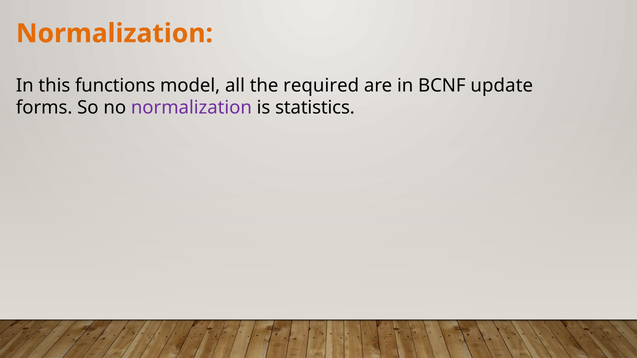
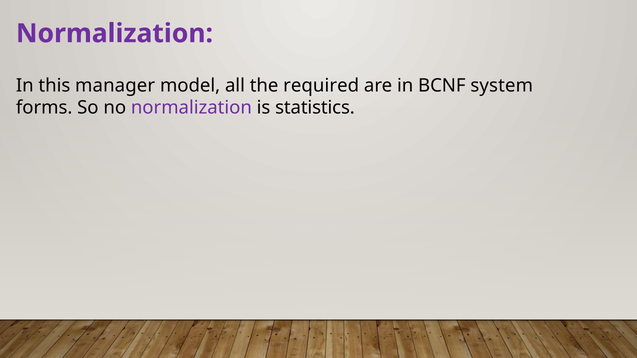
Normalization at (114, 34) colour: orange -> purple
functions: functions -> manager
update: update -> system
